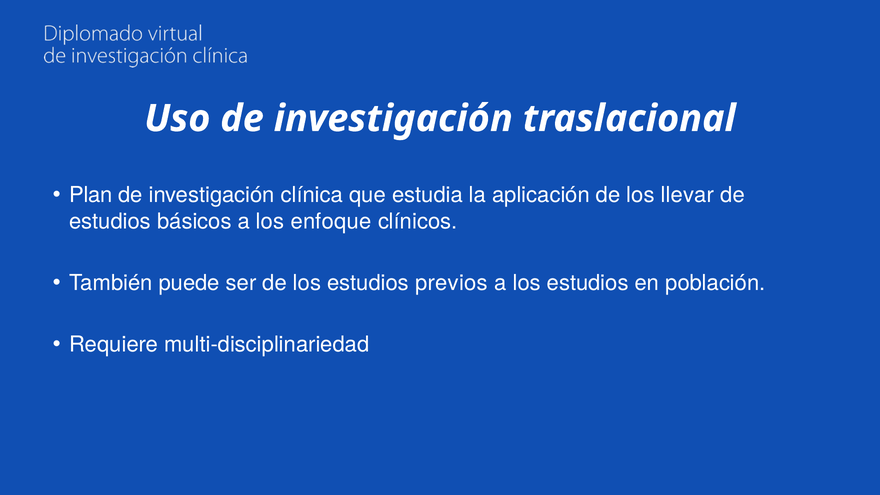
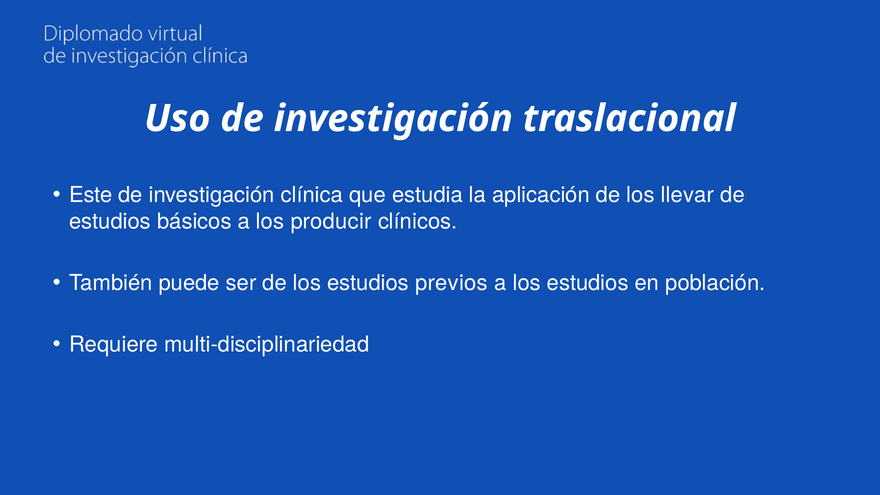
Plan: Plan -> Este
enfoque: enfoque -> producir
